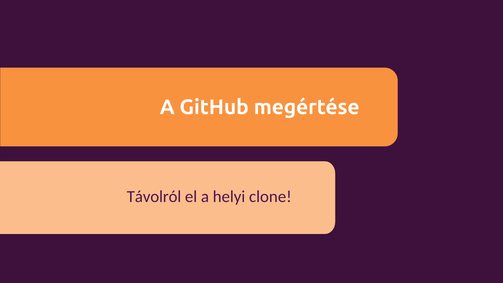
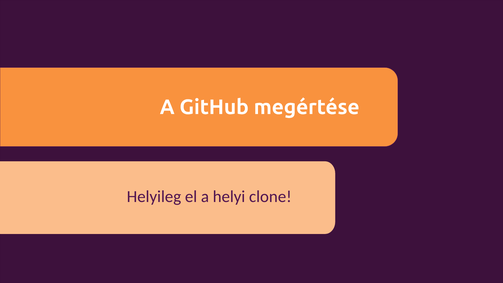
Távolról: Távolról -> Helyileg
